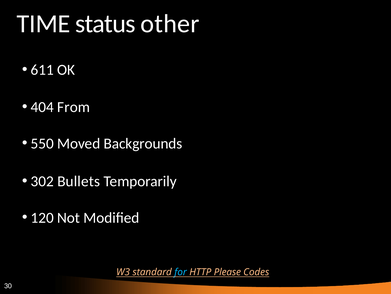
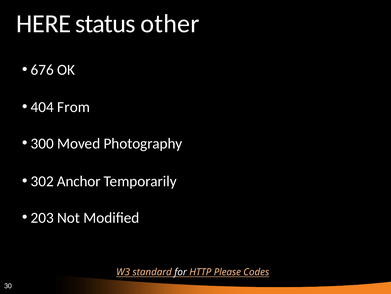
TIME: TIME -> HERE
611: 611 -> 676
550: 550 -> 300
Backgrounds: Backgrounds -> Photography
Bullets: Bullets -> Anchor
120: 120 -> 203
for colour: light blue -> white
